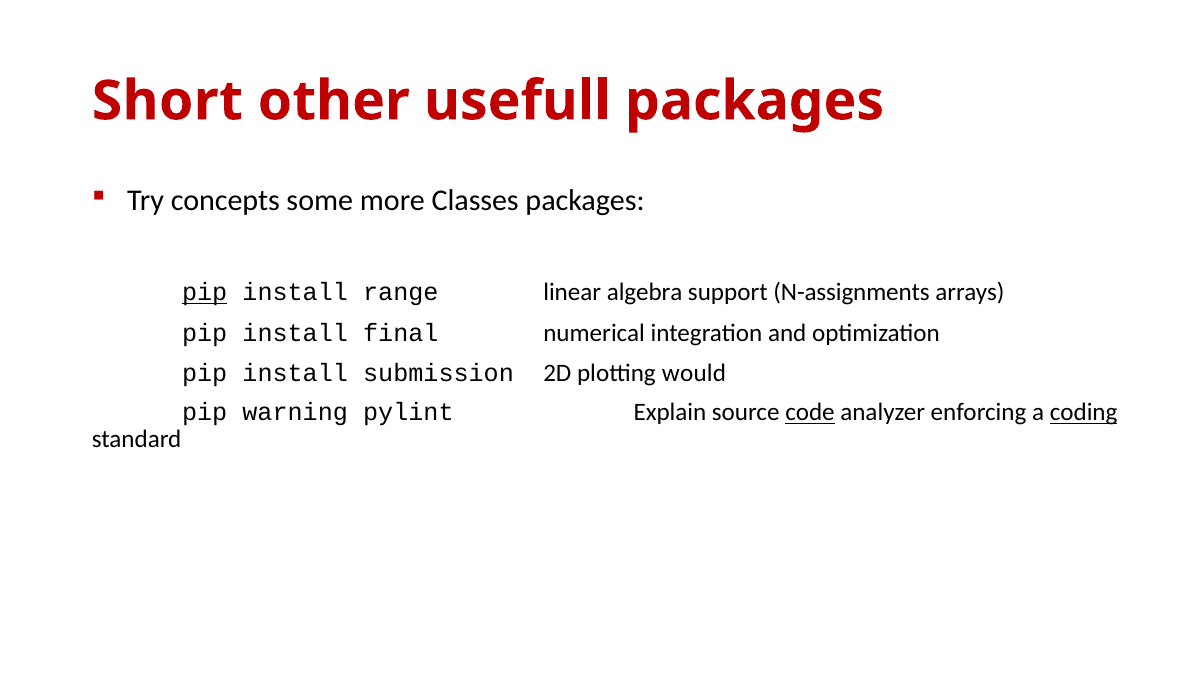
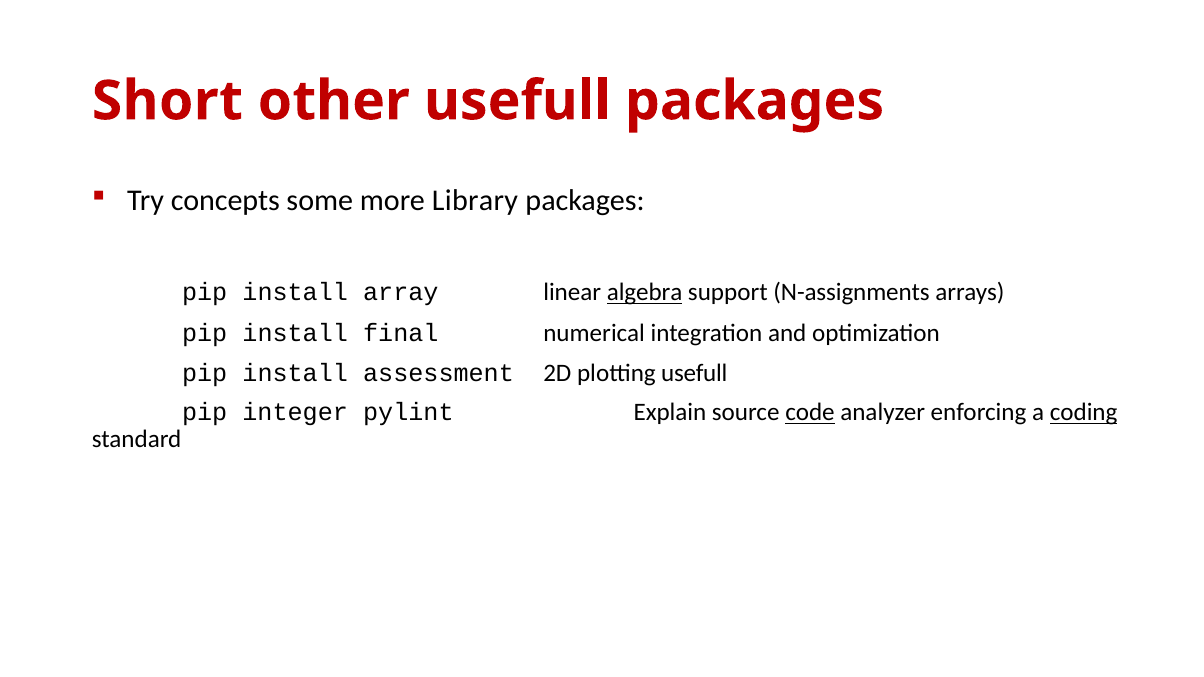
Classes: Classes -> Library
pip at (205, 293) underline: present -> none
range: range -> array
algebra underline: none -> present
submission: submission -> assessment
plotting would: would -> usefull
warning: warning -> integer
